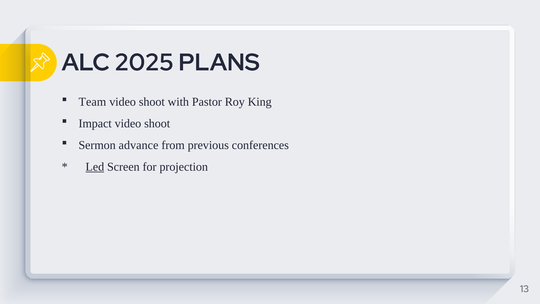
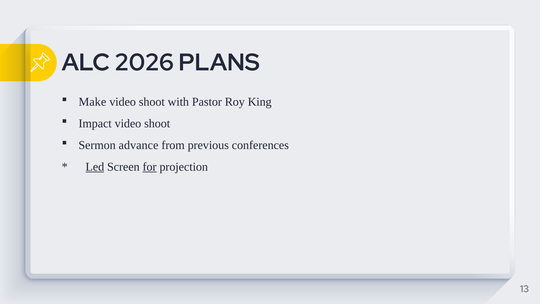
2025: 2025 -> 2026
Team: Team -> Make
for underline: none -> present
